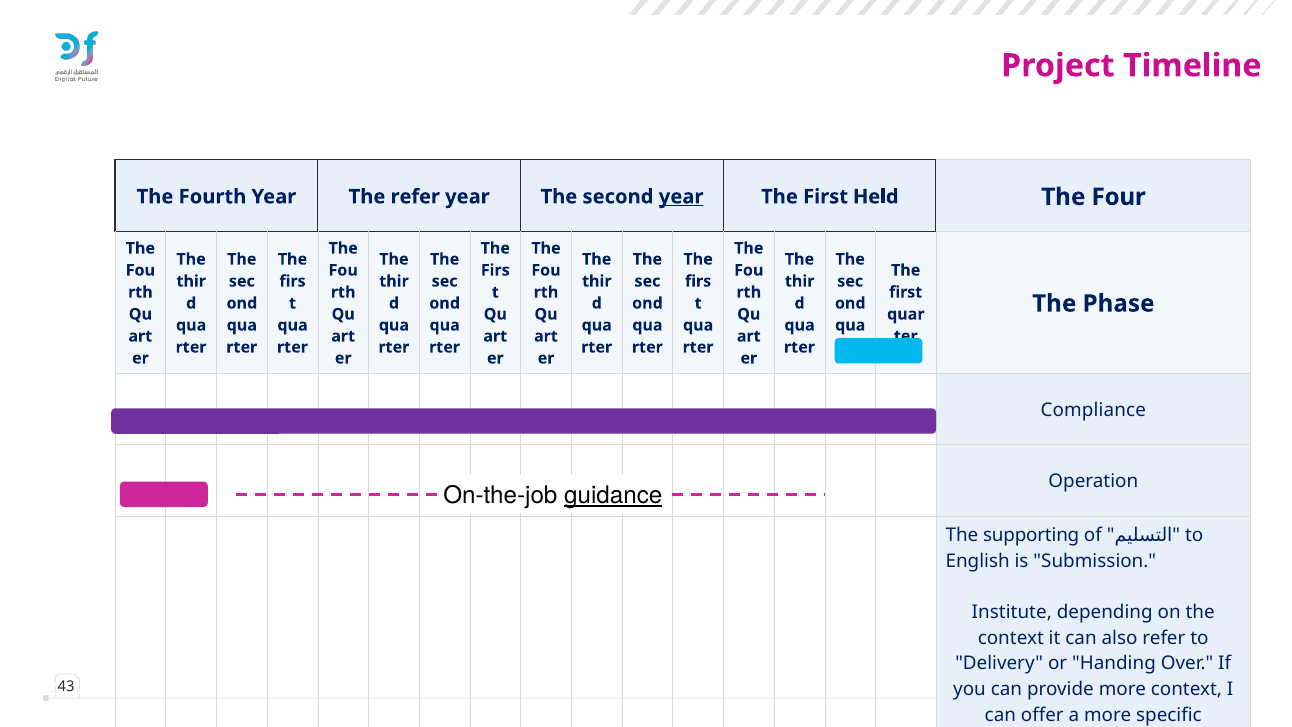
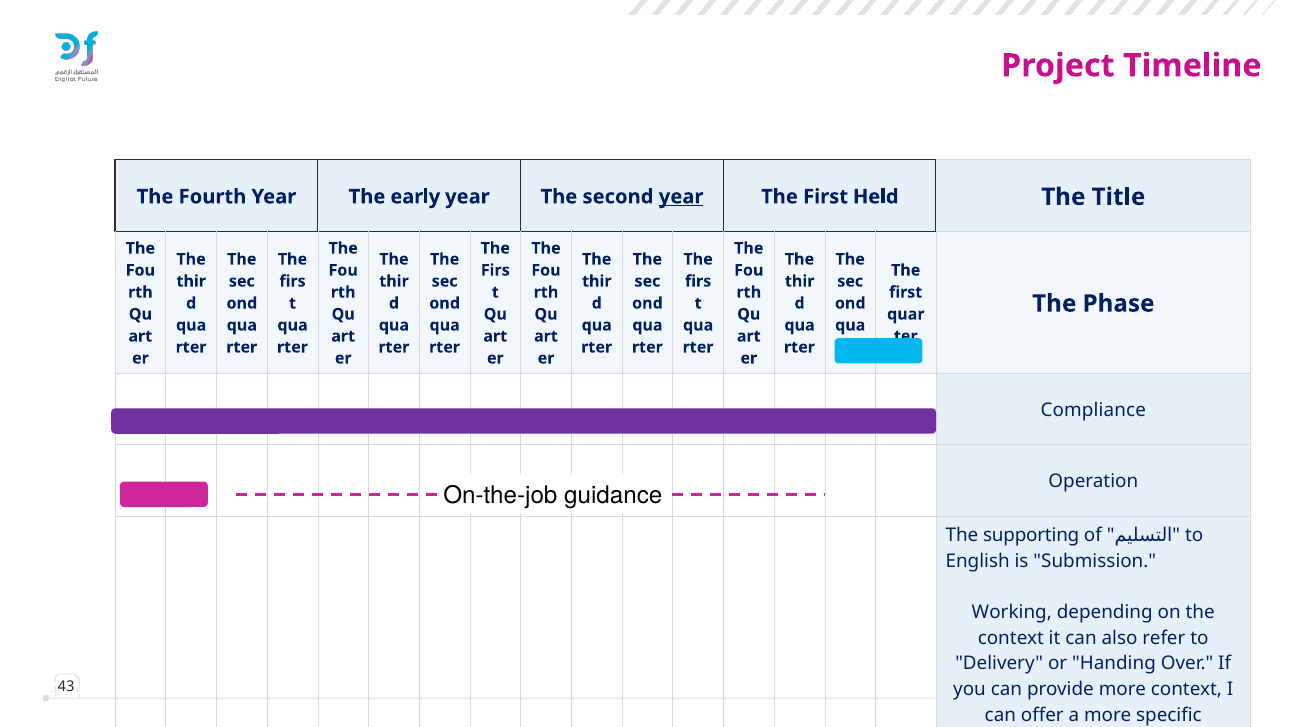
The refer: refer -> early
Four: Four -> Title
guidance underline: present -> none
Institute: Institute -> Working
